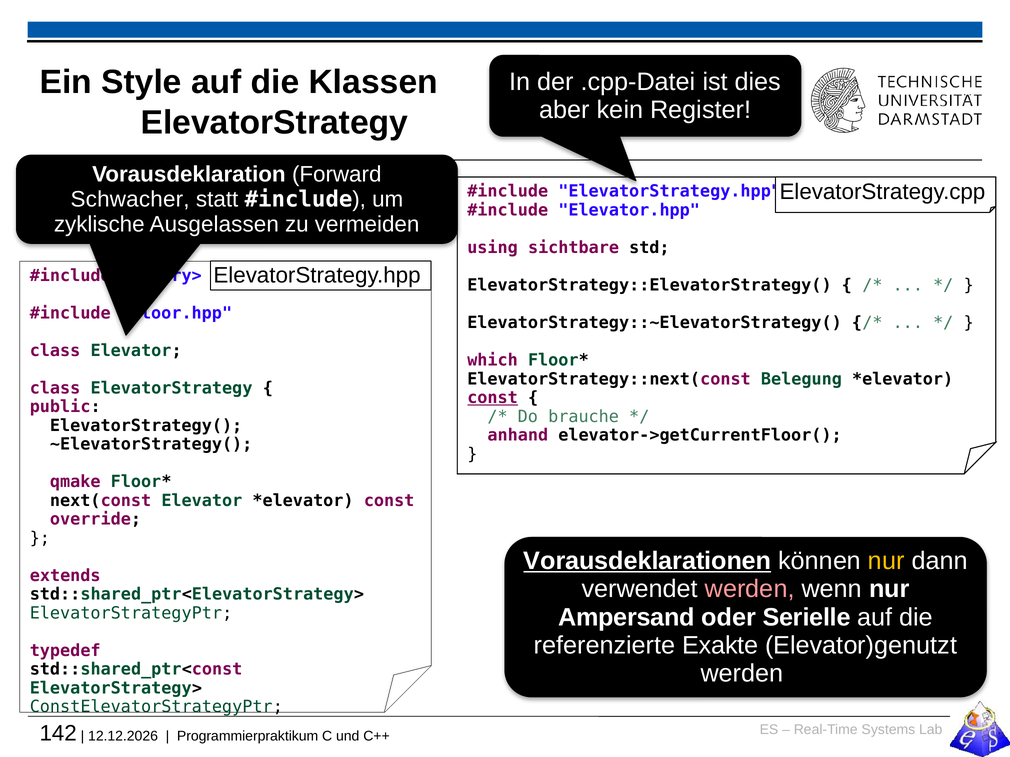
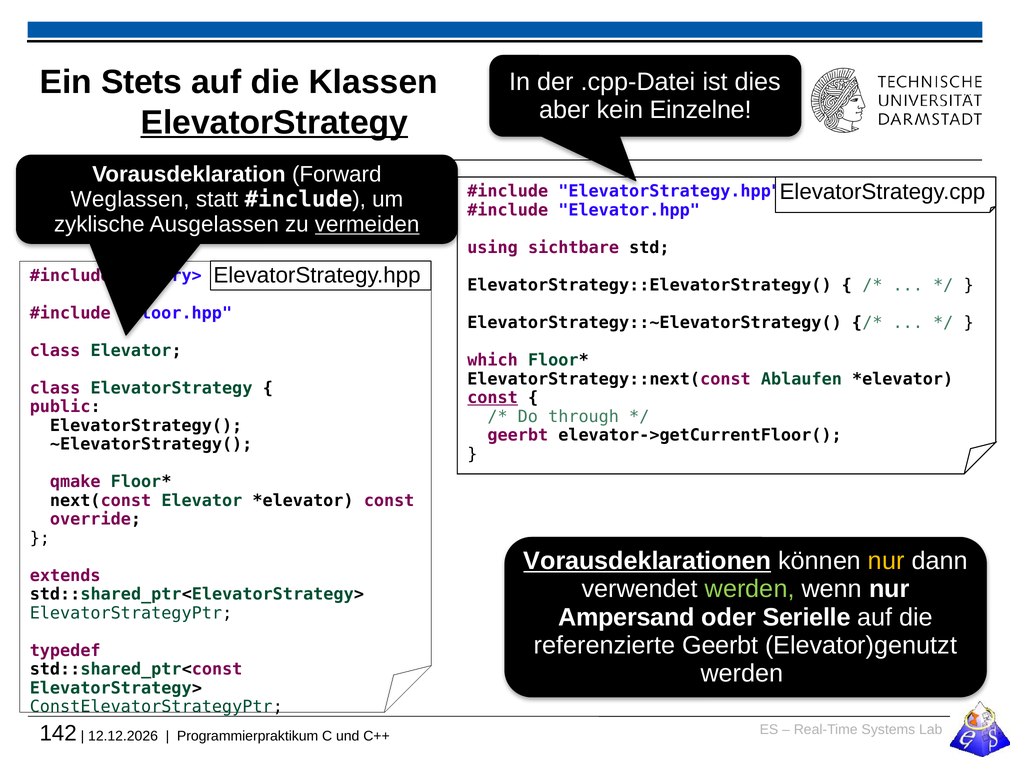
Style: Style -> Stets
Register: Register -> Einzelne
ElevatorStrategy at (274, 123) underline: none -> present
Schwacher: Schwacher -> Weglassen
vermeiden underline: none -> present
Belegung: Belegung -> Ablaufen
brauche: brauche -> through
anhand at (518, 436): anhand -> geerbt
werden at (750, 589) colour: pink -> light green
referenzierte Exakte: Exakte -> Geerbt
